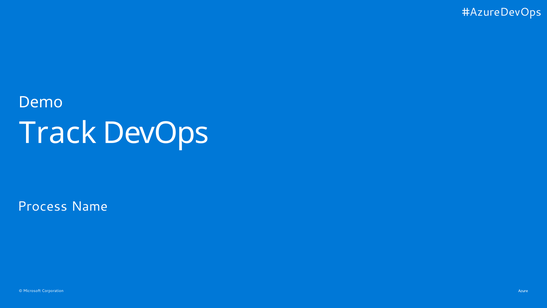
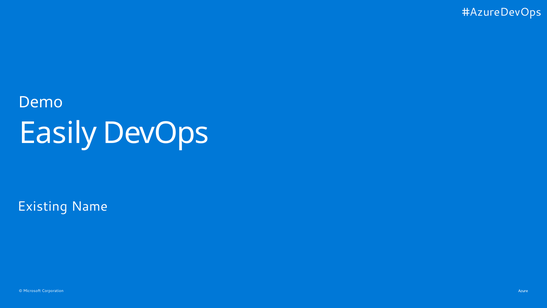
Track: Track -> Easily
Process: Process -> Existing
